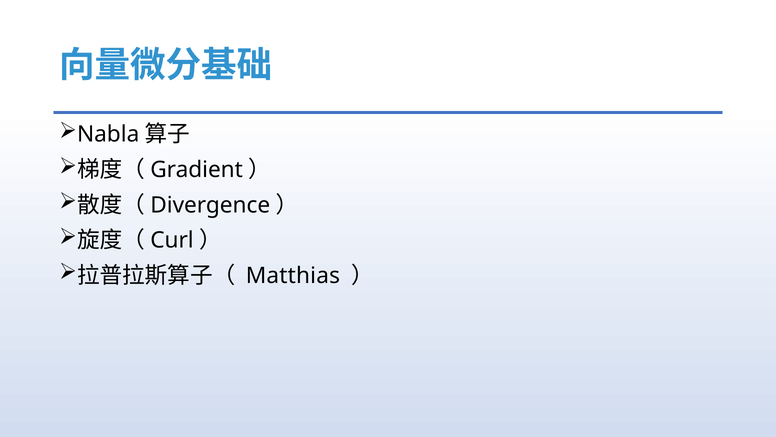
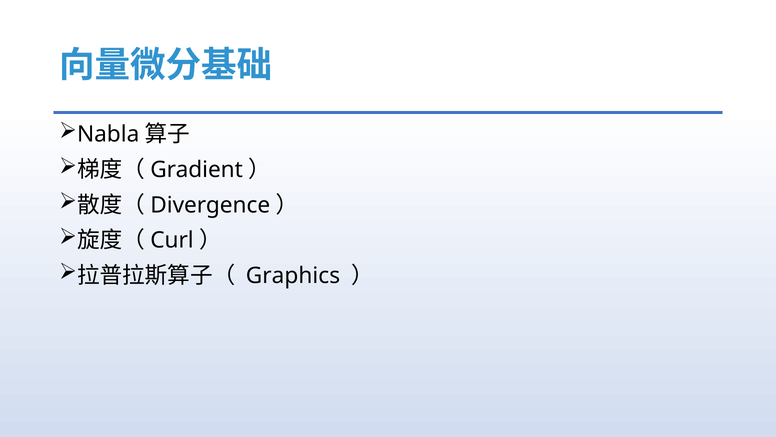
Matthias: Matthias -> Graphics
